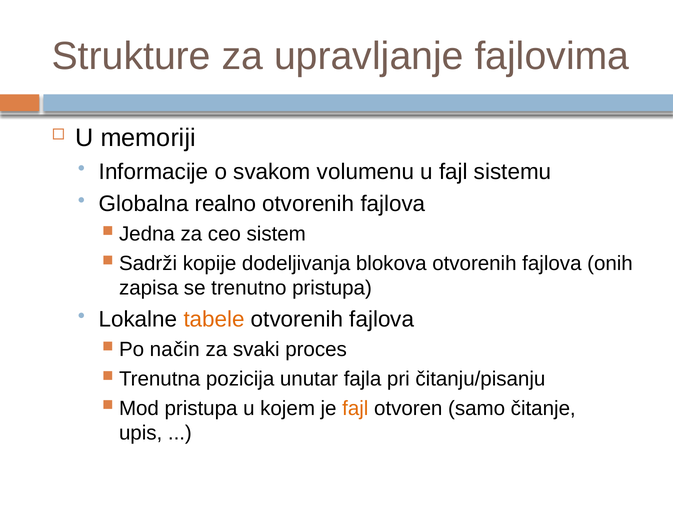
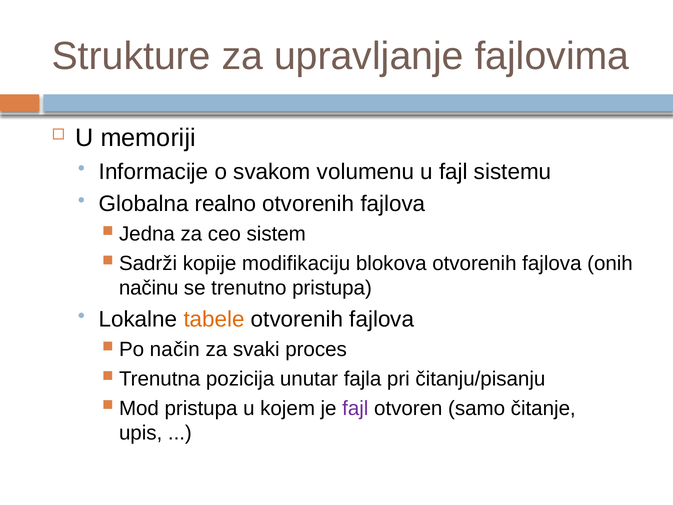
dodeljivanja: dodeljivanja -> modifikaciju
zapisa: zapisa -> načinu
fajl at (355, 408) colour: orange -> purple
